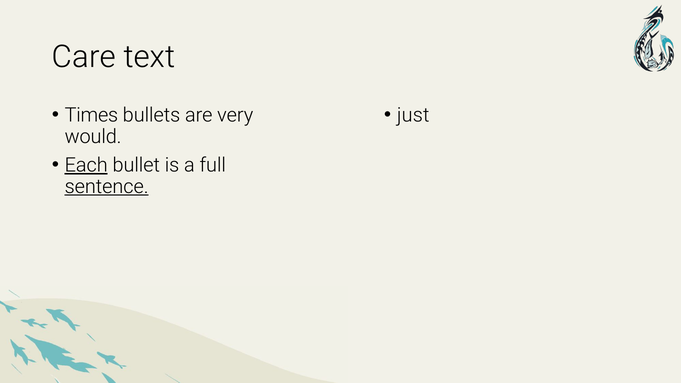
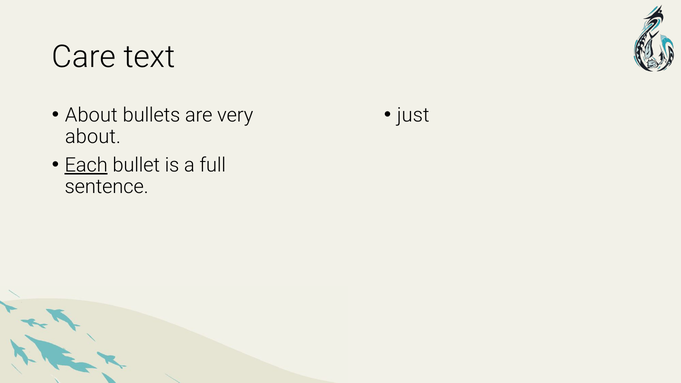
Times at (91, 115): Times -> About
would at (93, 137): would -> about
sentence underline: present -> none
